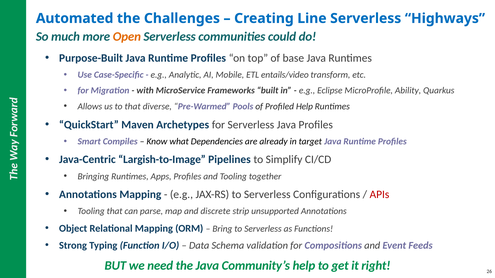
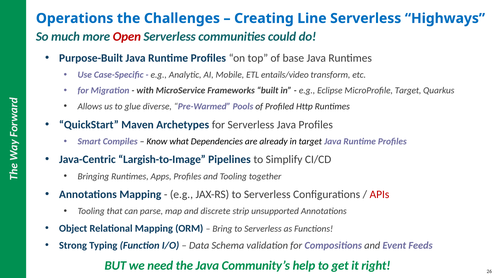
Automated: Automated -> Operations
Open colour: orange -> red
MicroProfile Ability: Ability -> Target
to that: that -> glue
Profiled Help: Help -> Http
